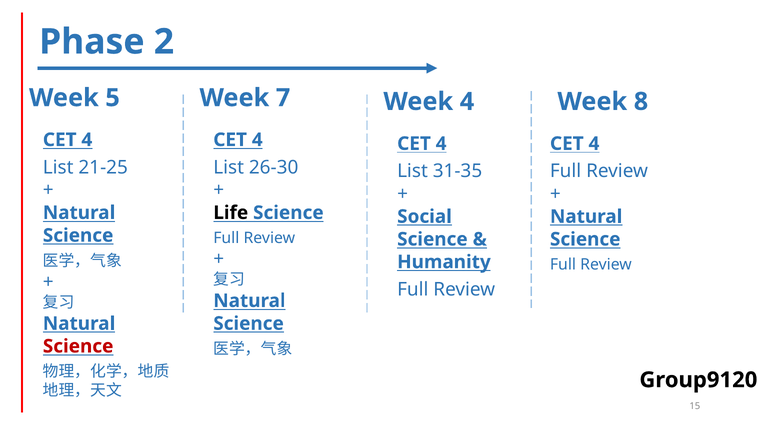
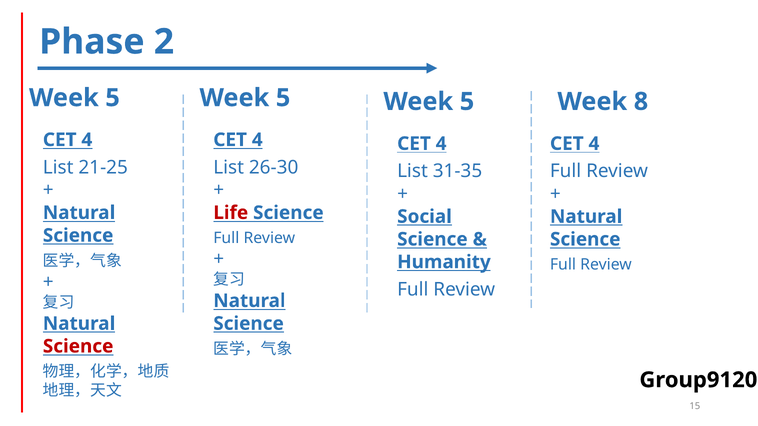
7 at (283, 98): 7 -> 5
4 at (467, 102): 4 -> 5
Life colour: black -> red
